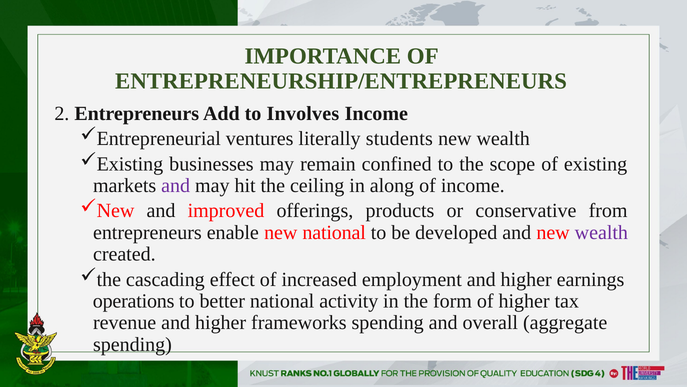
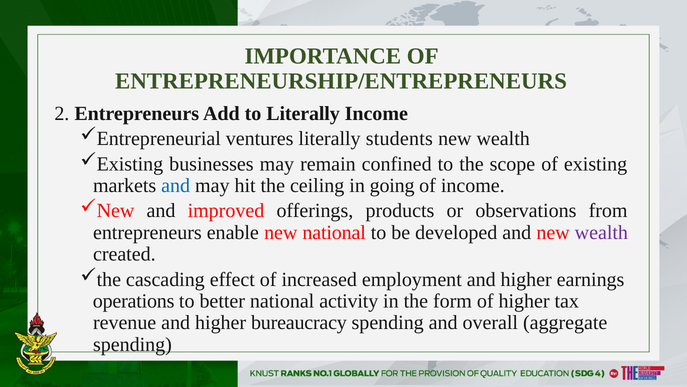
to Involves: Involves -> Literally
and at (176, 185) colour: purple -> blue
along: along -> going
conservative: conservative -> observations
frameworks: frameworks -> bureaucracy
